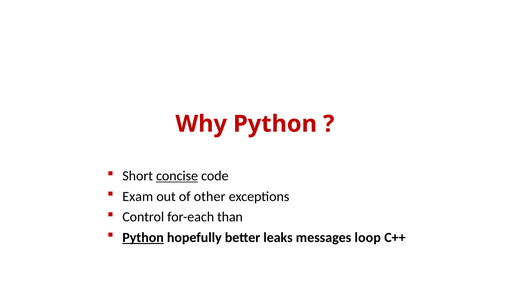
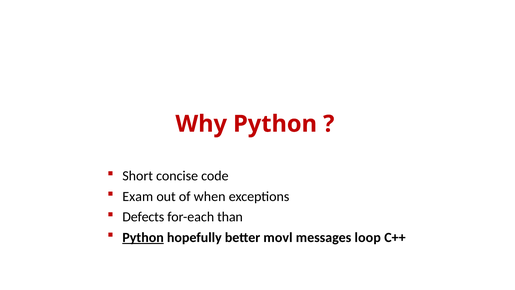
concise underline: present -> none
other: other -> when
Control: Control -> Defects
leaks: leaks -> movl
